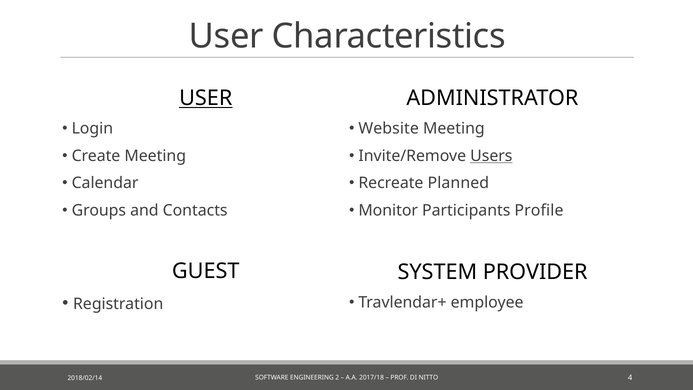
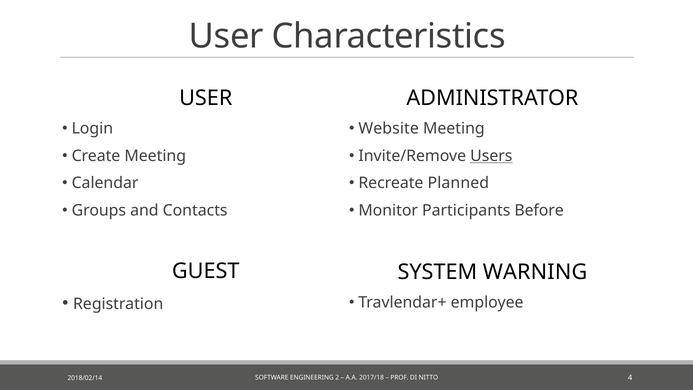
USER at (206, 98) underline: present -> none
Profile: Profile -> Before
PROVIDER: PROVIDER -> WARNING
